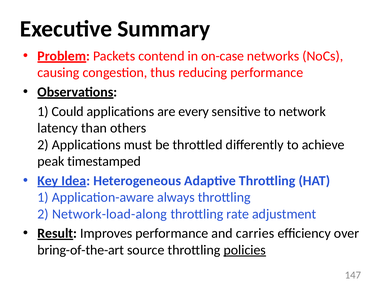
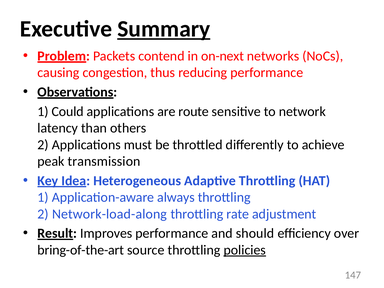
Summary underline: none -> present
on-case: on-case -> on-next
every: every -> route
timestamped: timestamped -> transmission
carries: carries -> should
